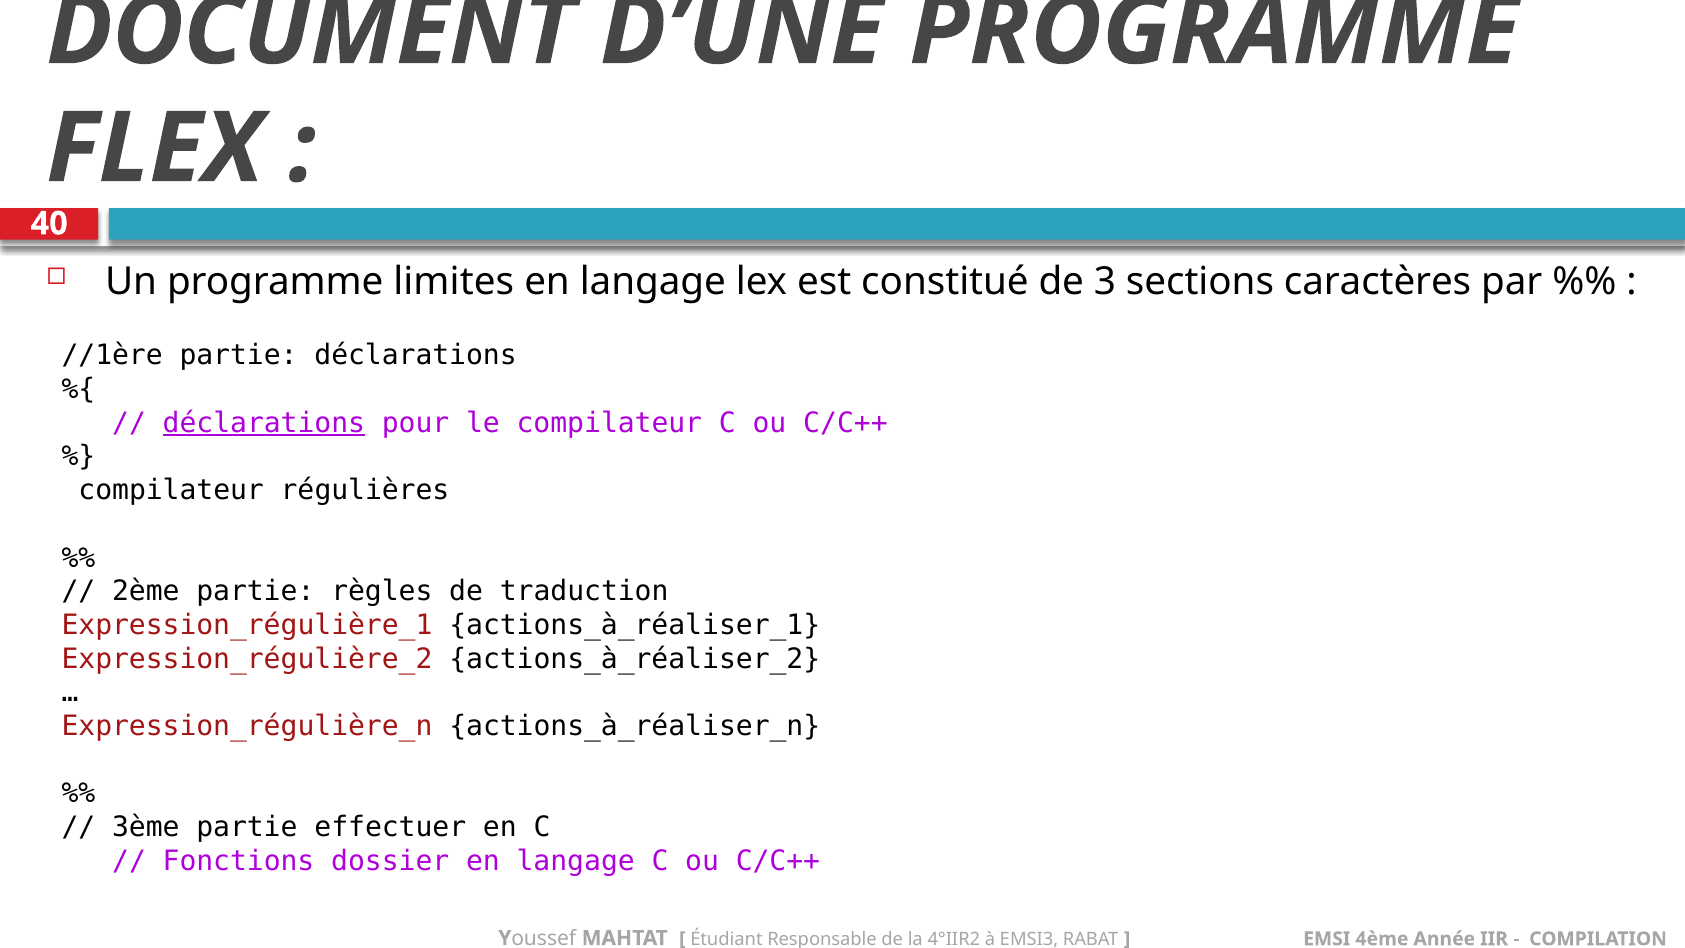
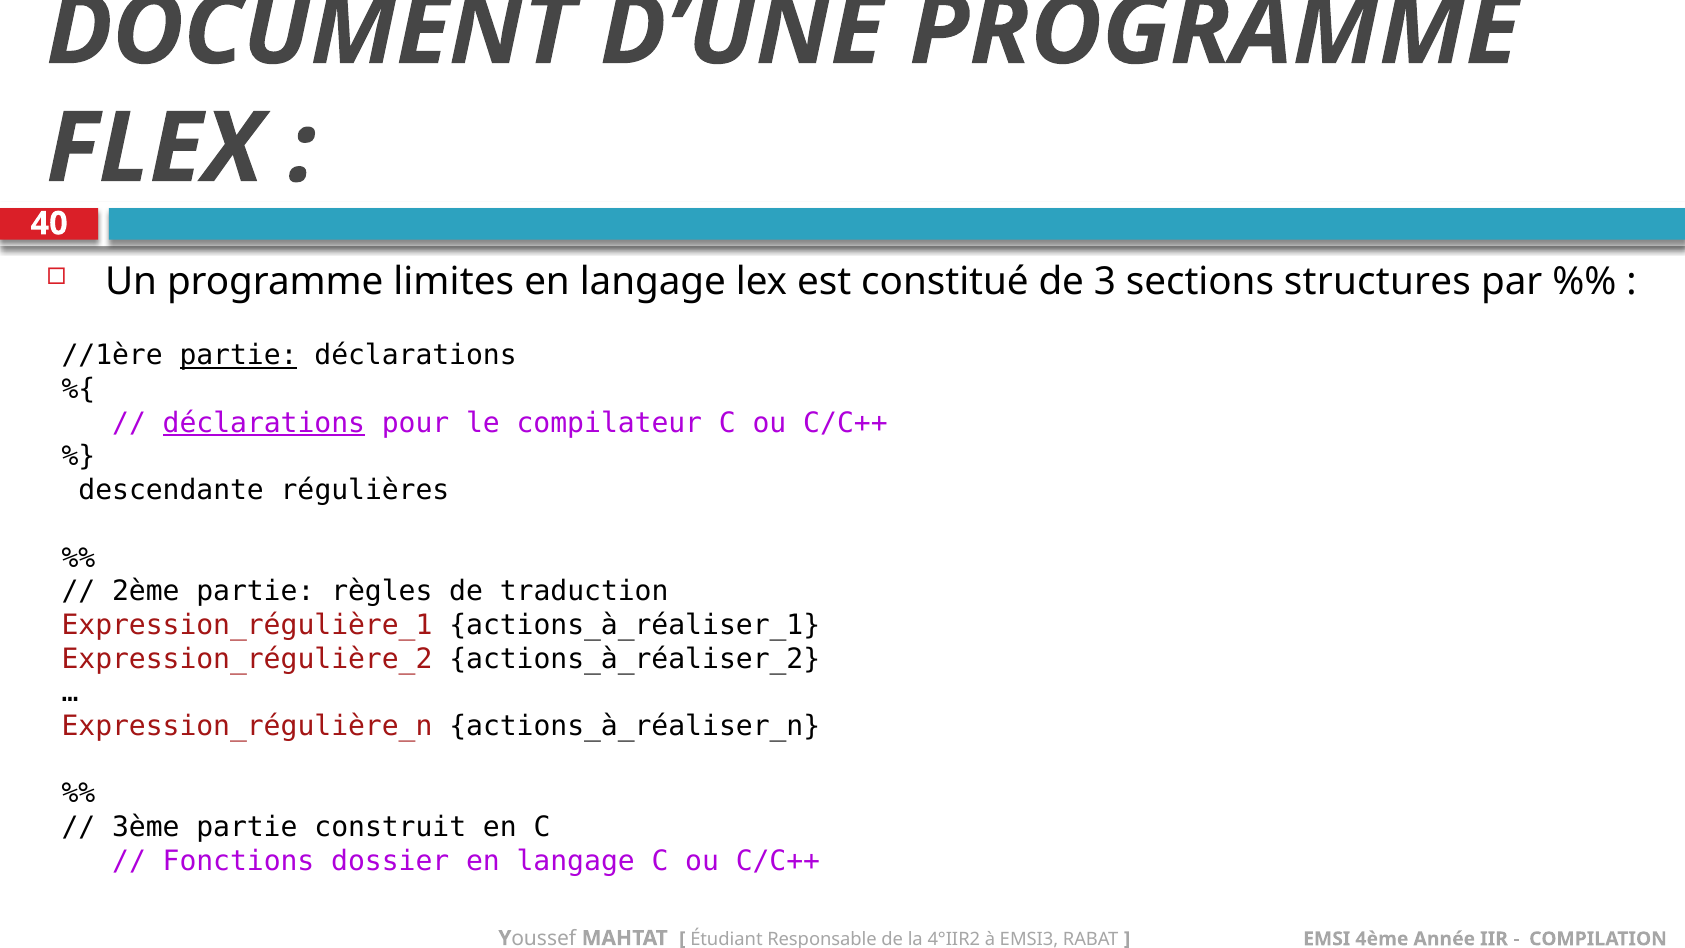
caractères: caractères -> structures
partie at (239, 356) underline: none -> present
compilateur at (171, 490): compilateur -> descendante
effectuer: effectuer -> construit
